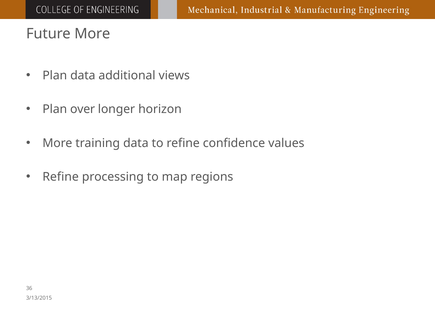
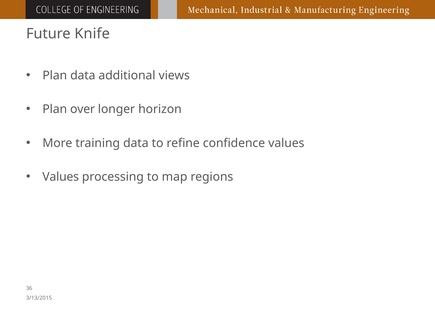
Future More: More -> Knife
Refine at (61, 177): Refine -> Values
